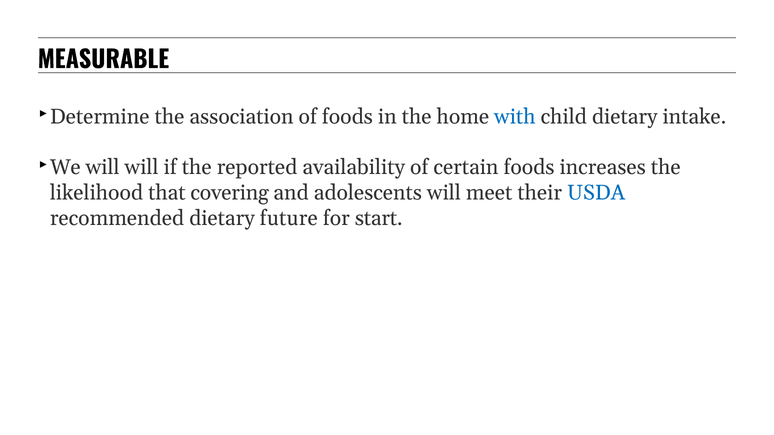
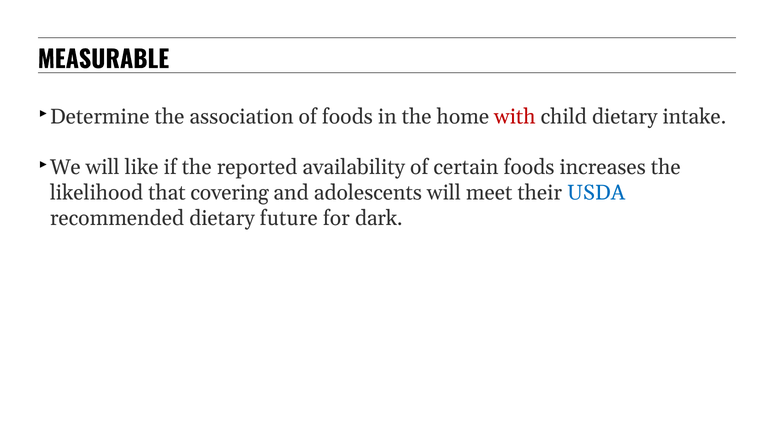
with colour: blue -> red
will will: will -> like
start: start -> dark
